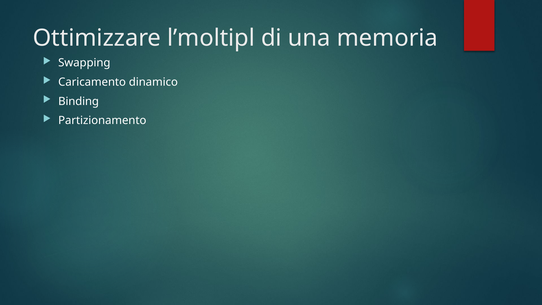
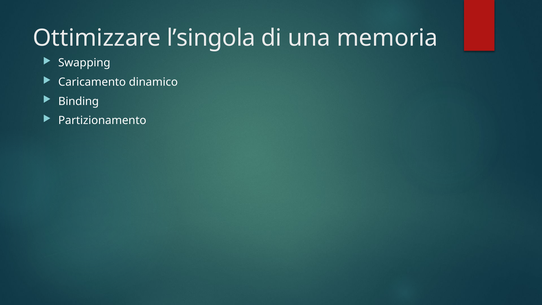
l’moltipl: l’moltipl -> l’singola
